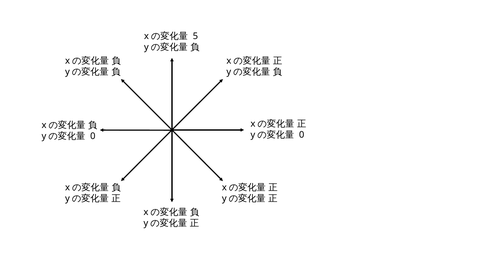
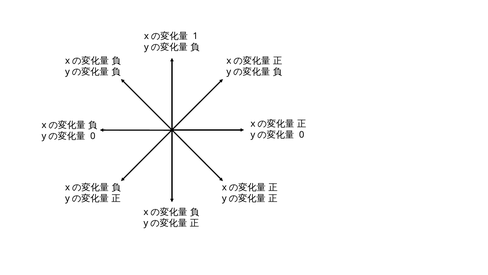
5: 5 -> 1
